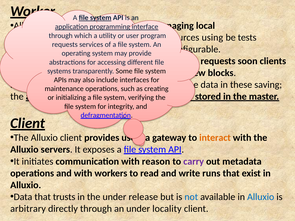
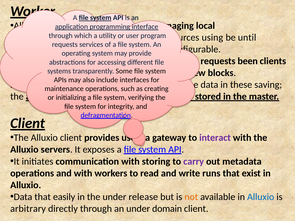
tests: tests -> until
soon: soon -> been
interact colour: orange -> purple
reason: reason -> storing
trusts: trusts -> easily
not colour: blue -> orange
locality: locality -> domain
